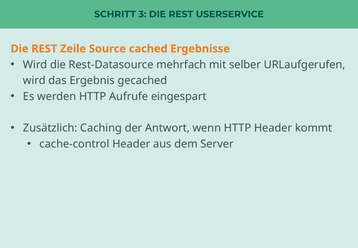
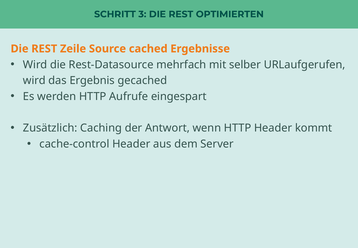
USERSERVICE: USERSERVICE -> OPTIMIERTEN
